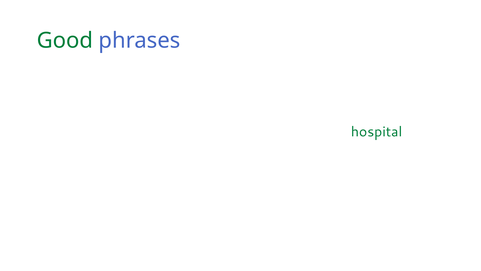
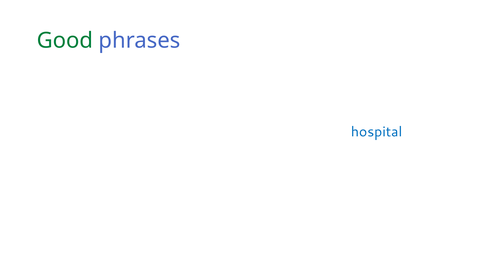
hospital colour: green -> blue
